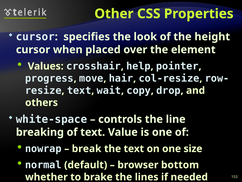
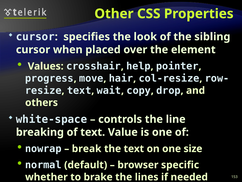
height: height -> sibling
bottom: bottom -> specific
